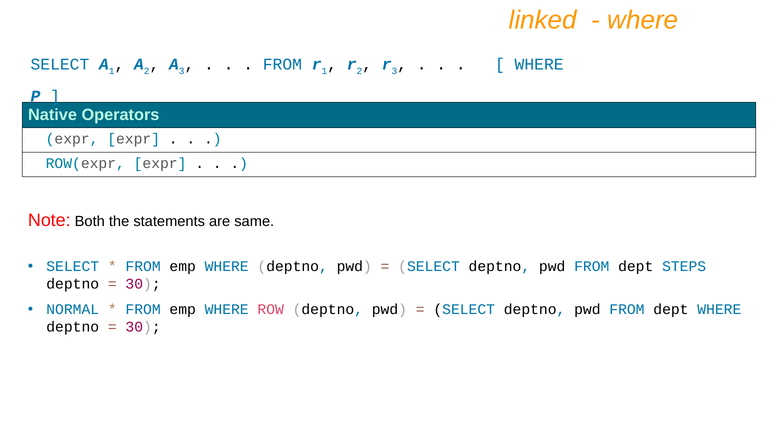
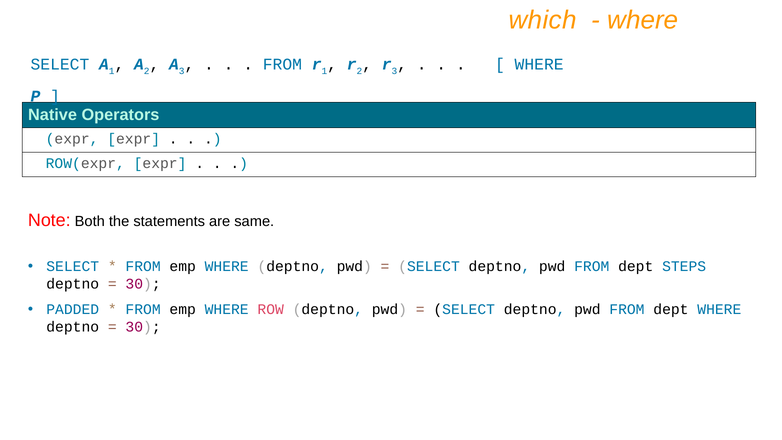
linked: linked -> which
NORMAL: NORMAL -> PADDED
